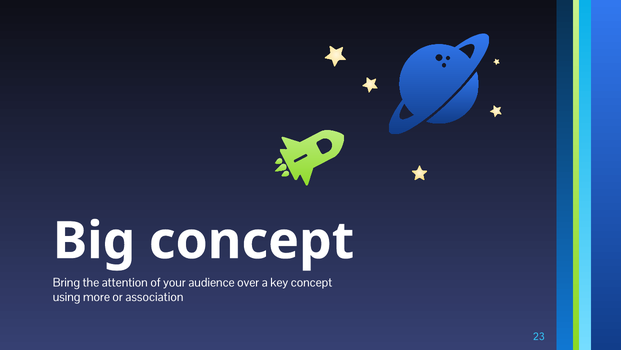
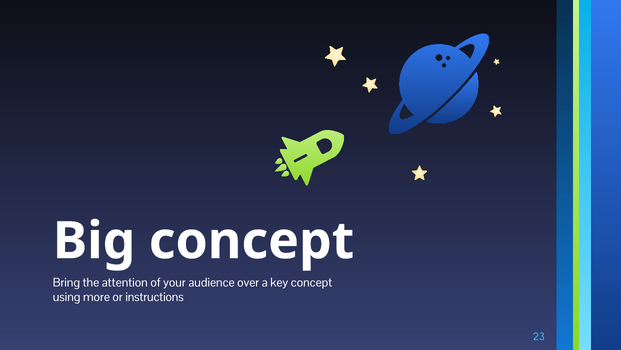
association: association -> instructions
